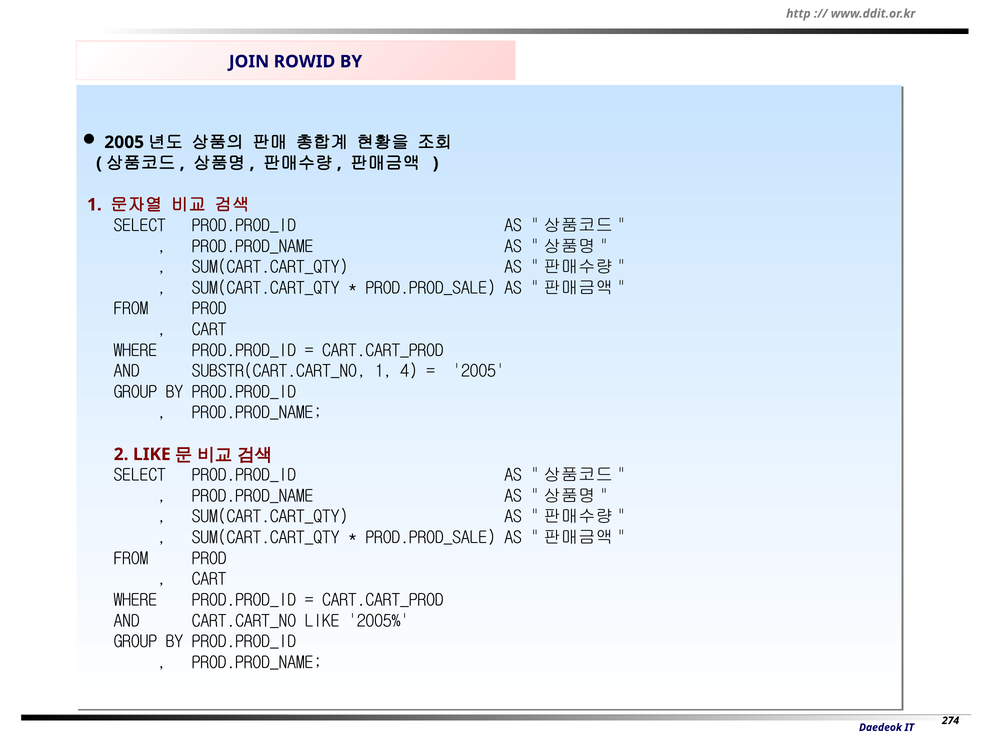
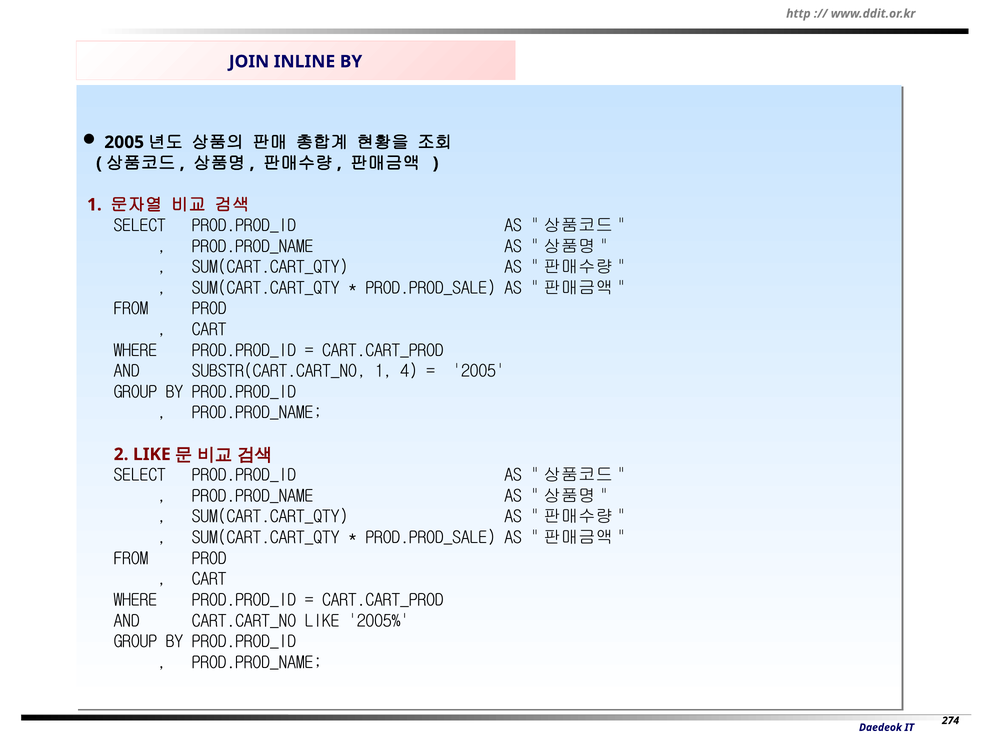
ROWID: ROWID -> INLINE
